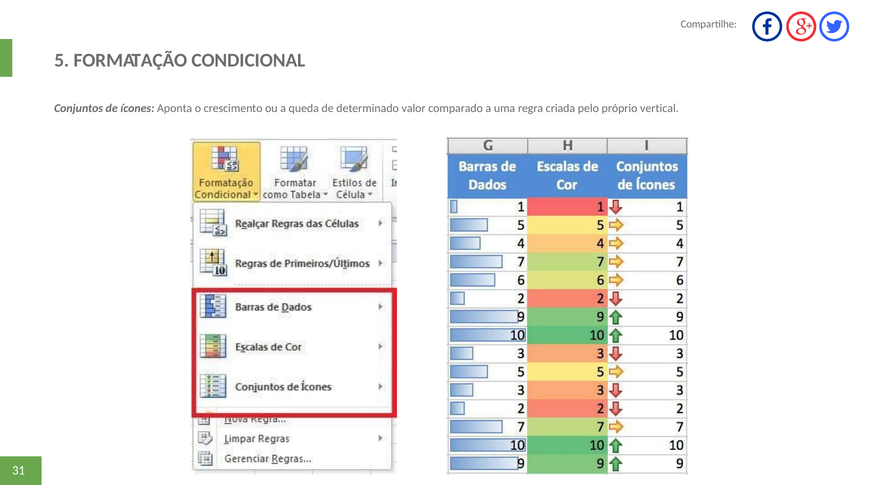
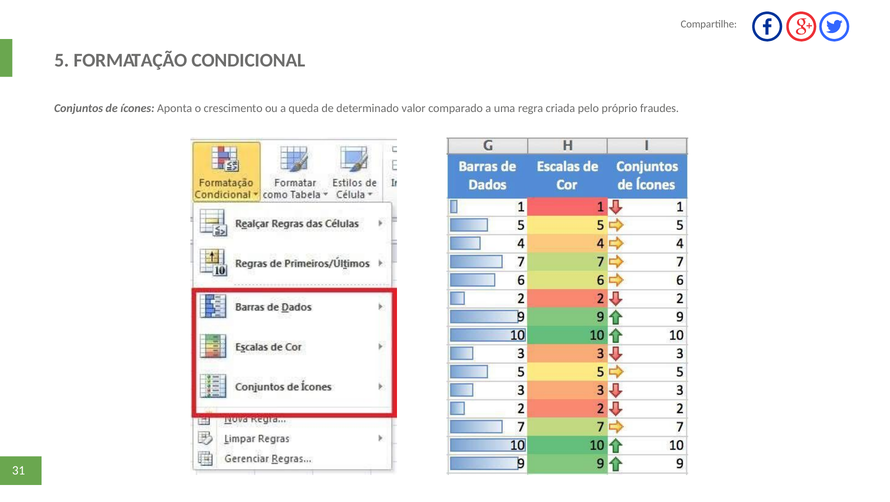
vertical: vertical -> fraudes
